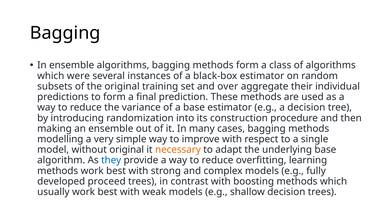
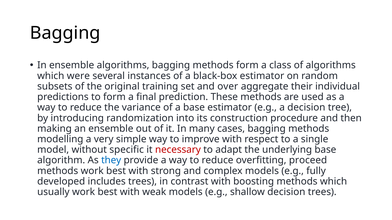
without original: original -> specific
necessary colour: orange -> red
learning: learning -> proceed
proceed: proceed -> includes
